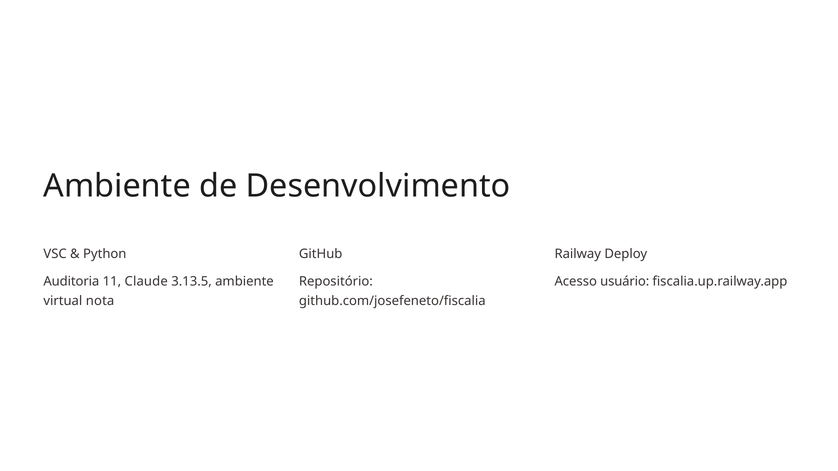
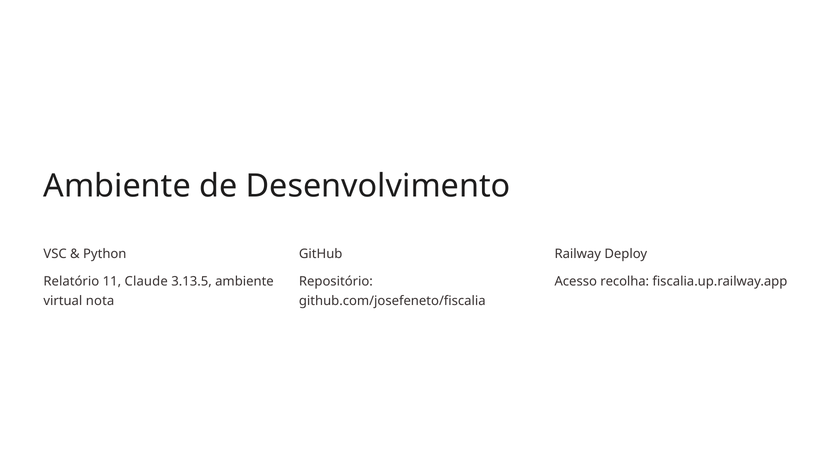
Auditoria: Auditoria -> Relatório
usuário: usuário -> recolha
